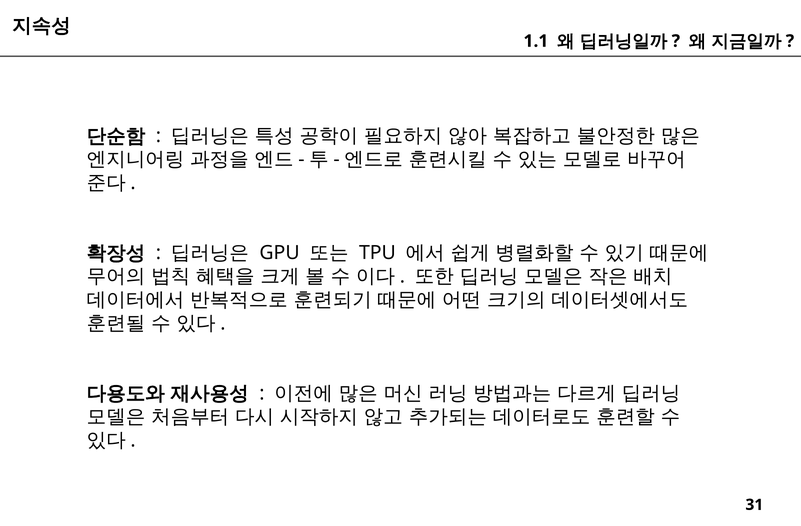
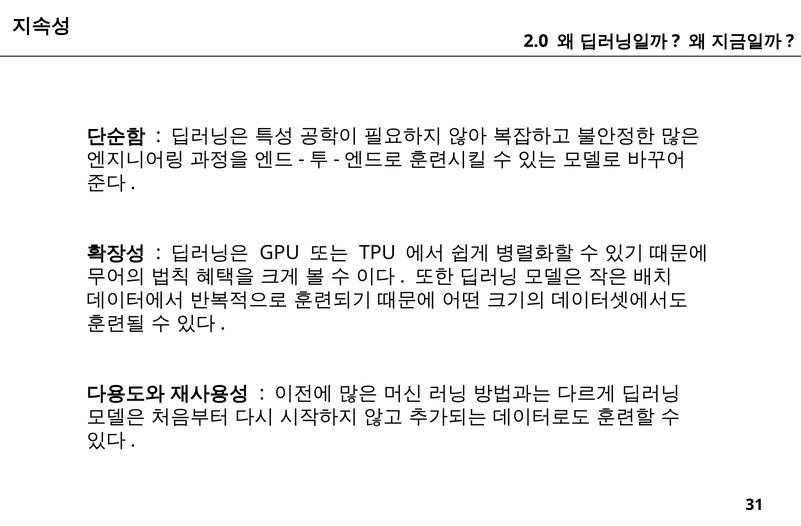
1.1: 1.1 -> 2.0
